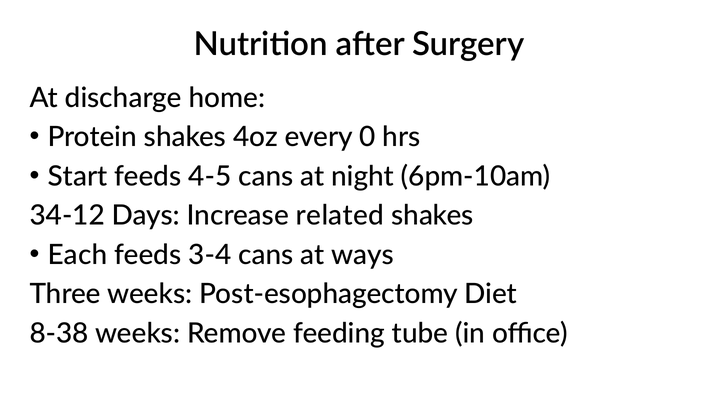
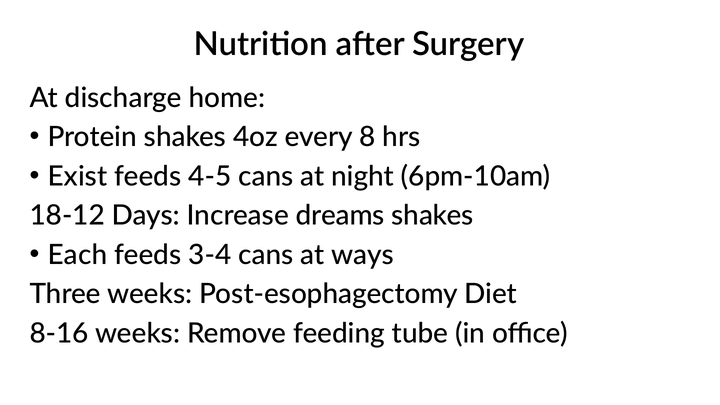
0: 0 -> 8
Start: Start -> Exist
34-12: 34-12 -> 18-12
related: related -> dreams
8-38: 8-38 -> 8-16
